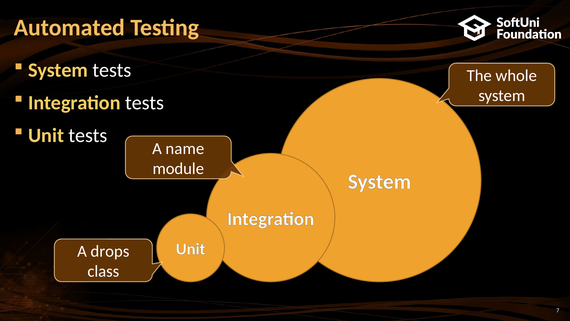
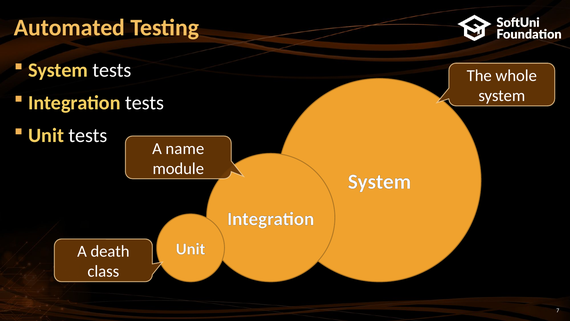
drops: drops -> death
